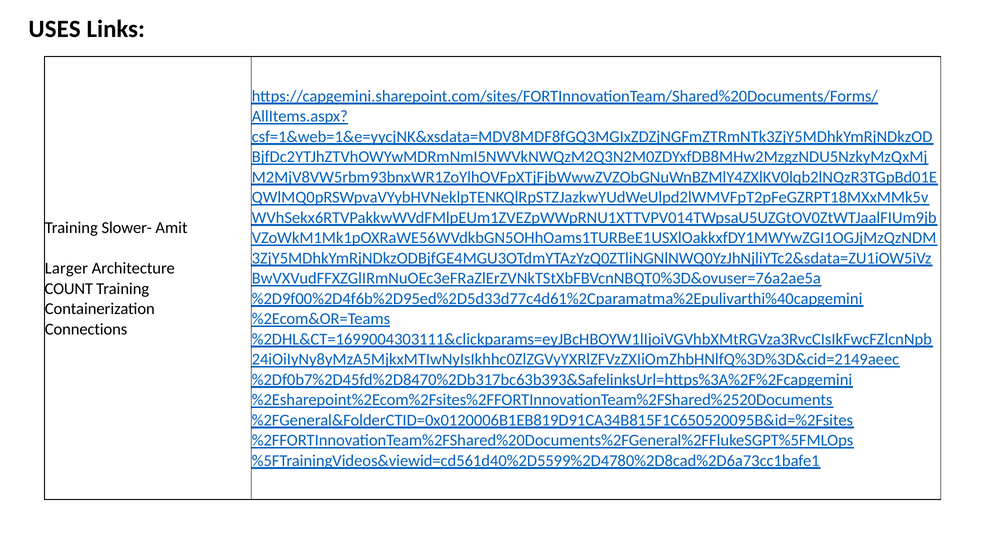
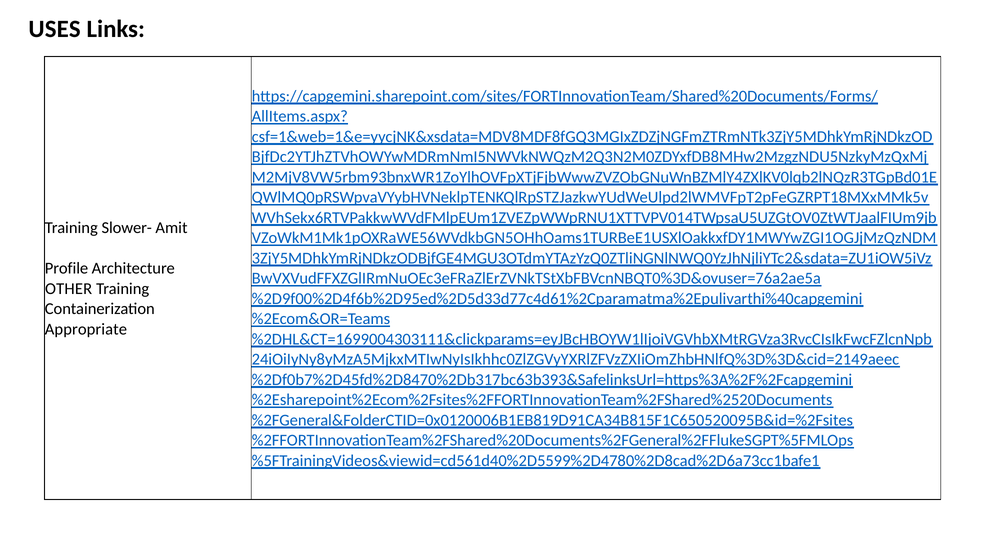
Larger: Larger -> Profile
COUNT: COUNT -> OTHER
Connections: Connections -> Appropriate
